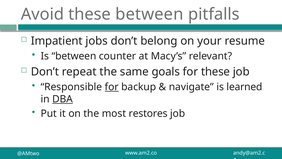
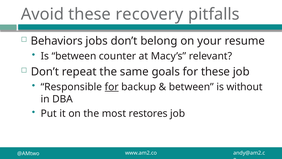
these between: between -> recovery
Impatient: Impatient -> Behaviors
navigate at (191, 87): navigate -> between
learned: learned -> without
DBA underline: present -> none
